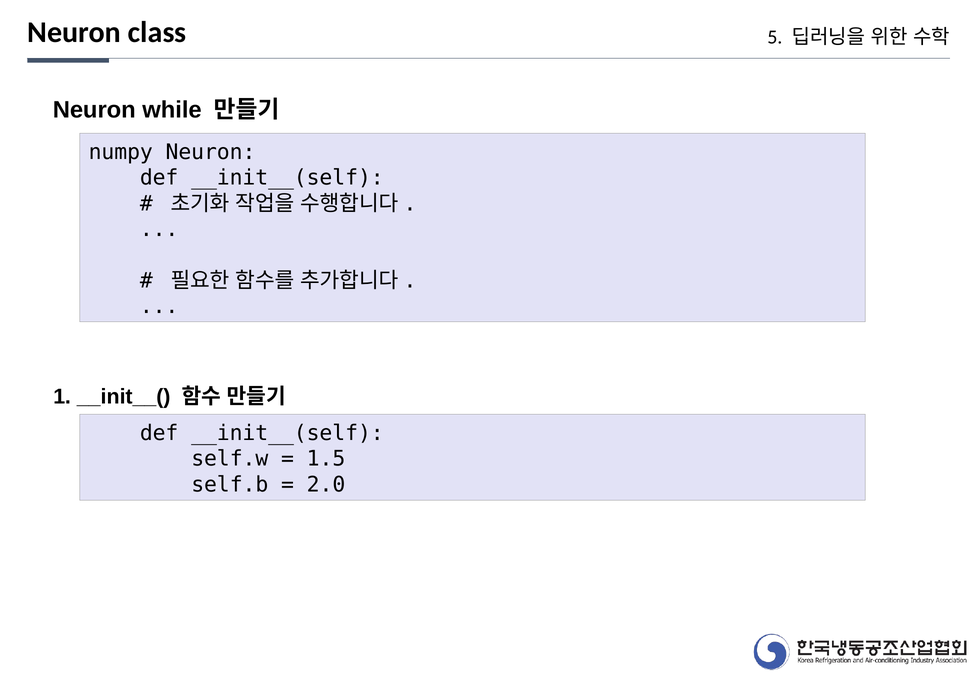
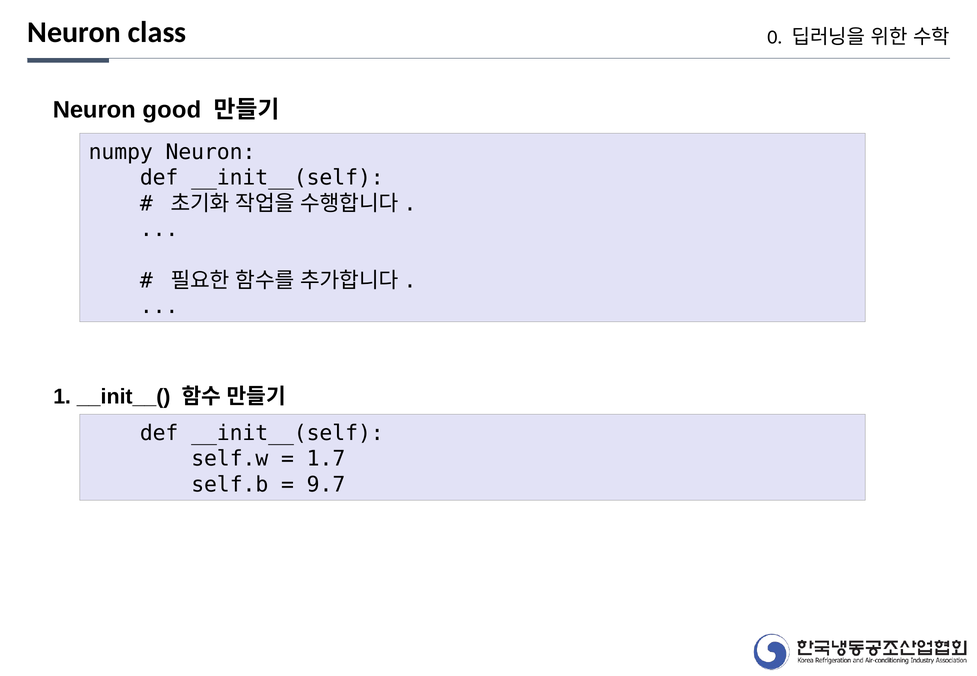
5: 5 -> 0
while: while -> good
1.5: 1.5 -> 1.7
2.0: 2.0 -> 9.7
